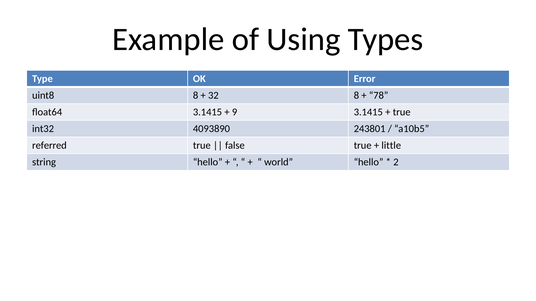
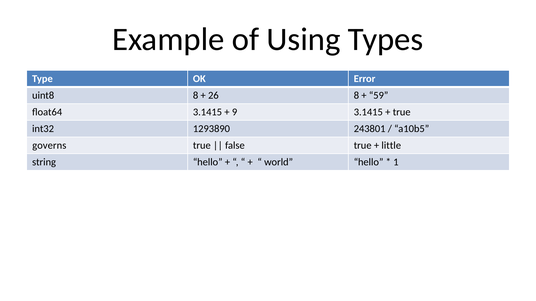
32: 32 -> 26
78: 78 -> 59
4093890: 4093890 -> 1293890
referred: referred -> governs
2: 2 -> 1
